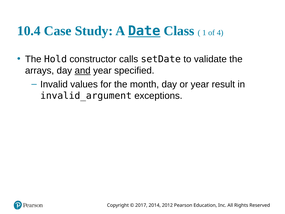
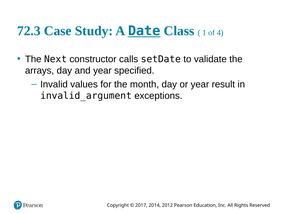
10.4: 10.4 -> 72.3
Hold: Hold -> Next
and underline: present -> none
